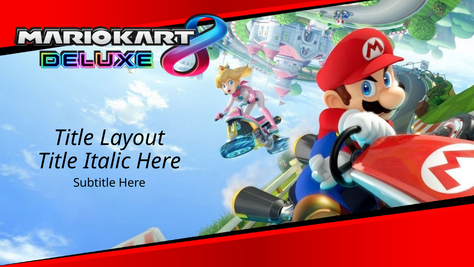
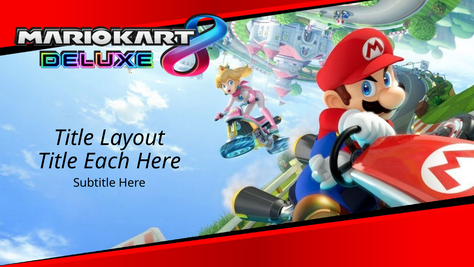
Italic: Italic -> Each
